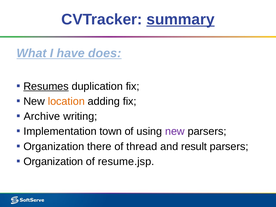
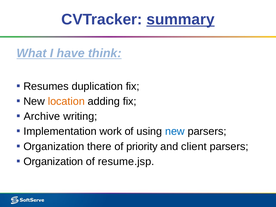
does: does -> think
Resumes underline: present -> none
town: town -> work
new at (175, 131) colour: purple -> blue
thread: thread -> priority
result: result -> client
